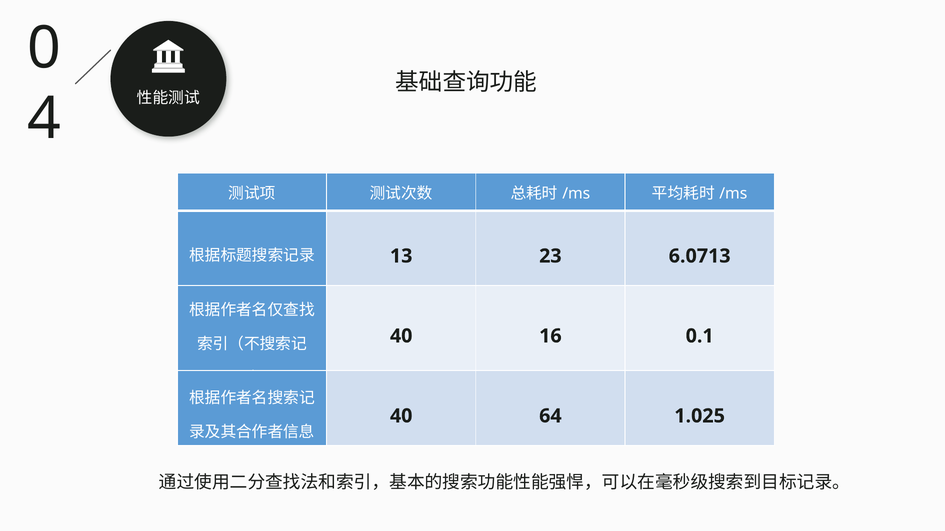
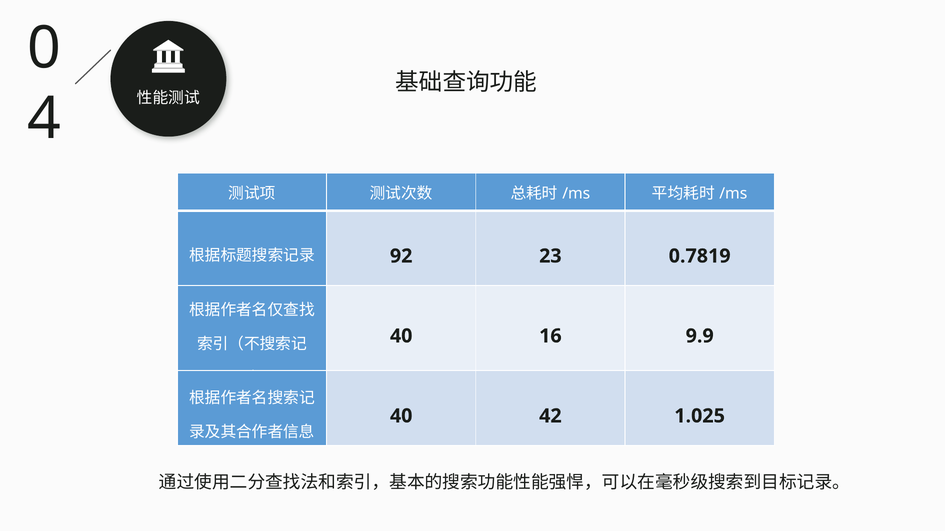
13: 13 -> 92
6.0713: 6.0713 -> 0.7819
0.1: 0.1 -> 9.9
64: 64 -> 42
